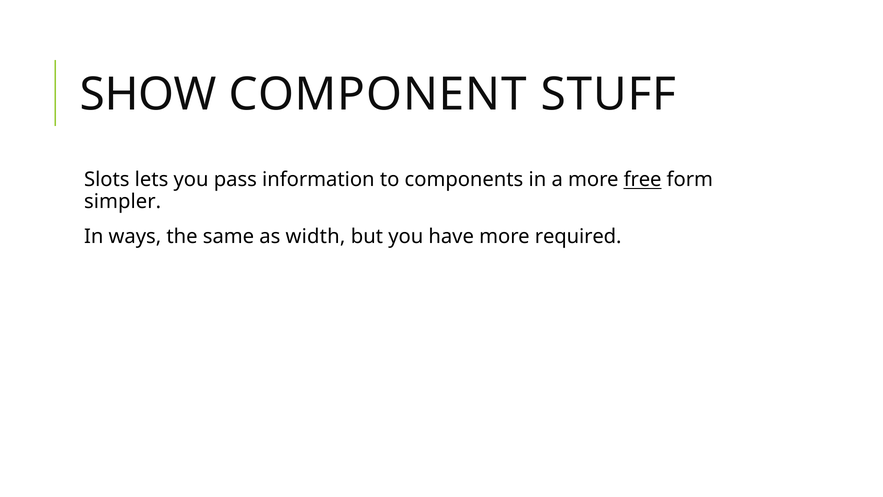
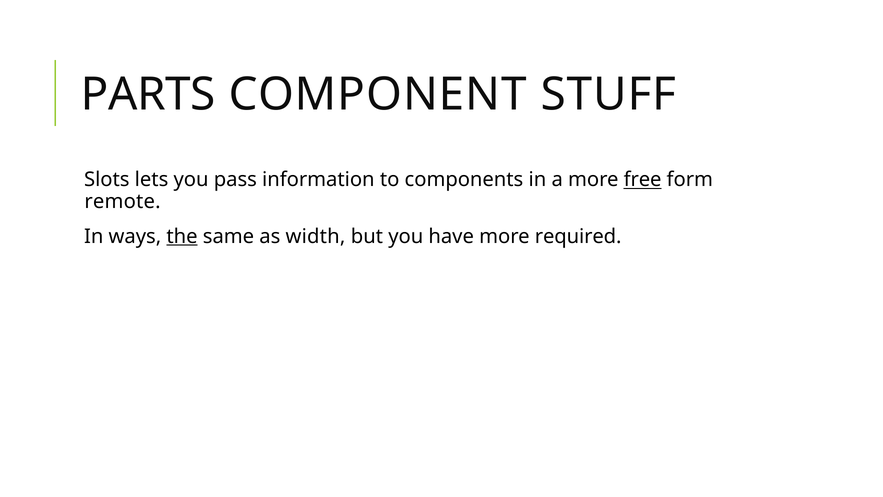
SHOW: SHOW -> PARTS
simpler: simpler -> remote
the underline: none -> present
